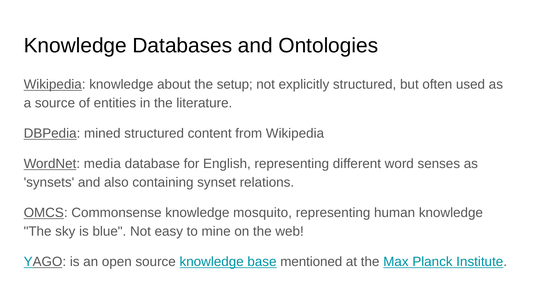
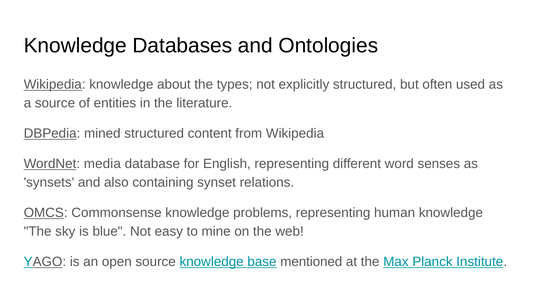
setup: setup -> types
mosquito: mosquito -> problems
